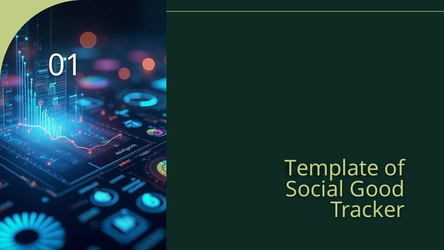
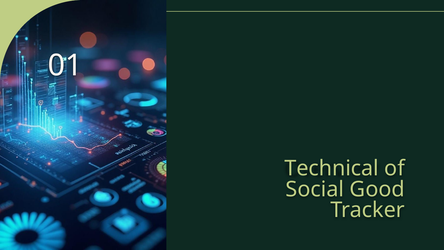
Template: Template -> Technical
